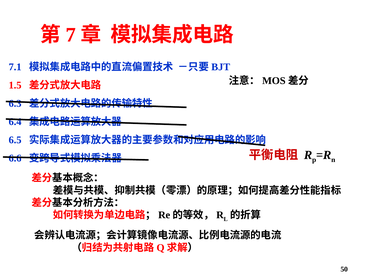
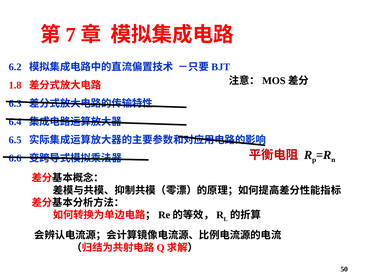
7.1: 7.1 -> 6.2
1.5: 1.5 -> 1.8
